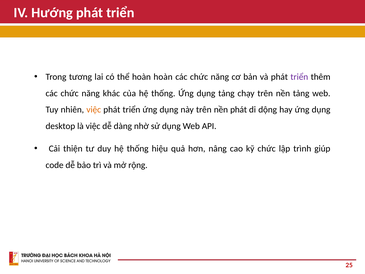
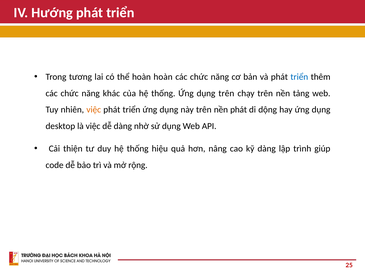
triển at (299, 77) colour: purple -> blue
dụng tảng: tảng -> trên
kỹ chức: chức -> dàng
